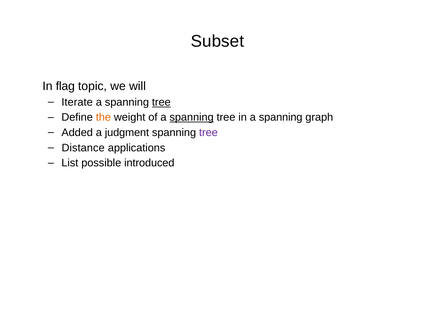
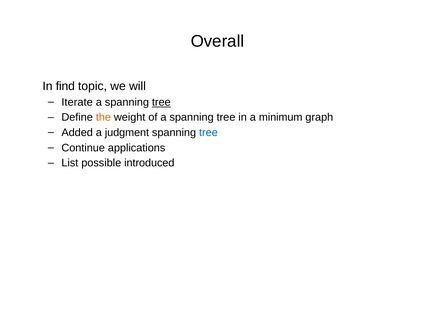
Subset: Subset -> Overall
flag: flag -> find
spanning at (192, 117) underline: present -> none
in a spanning: spanning -> minimum
tree at (208, 133) colour: purple -> blue
Distance: Distance -> Continue
